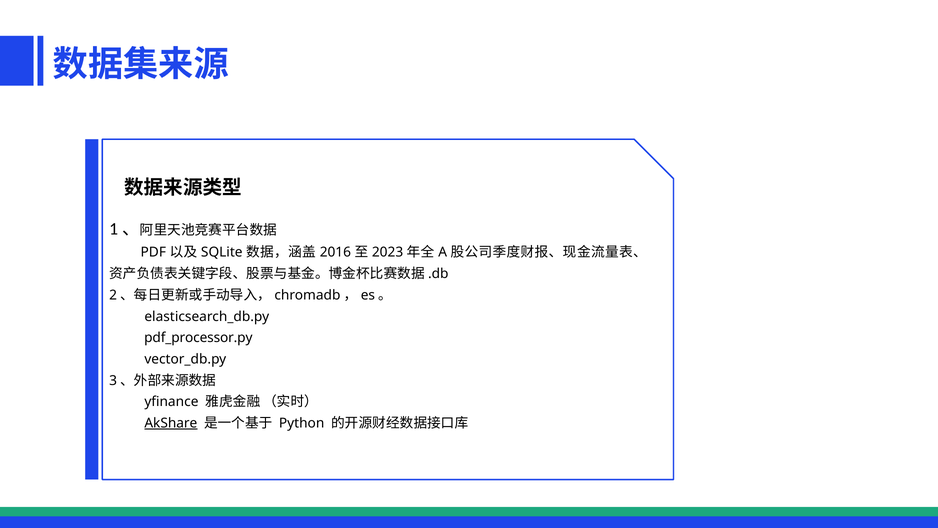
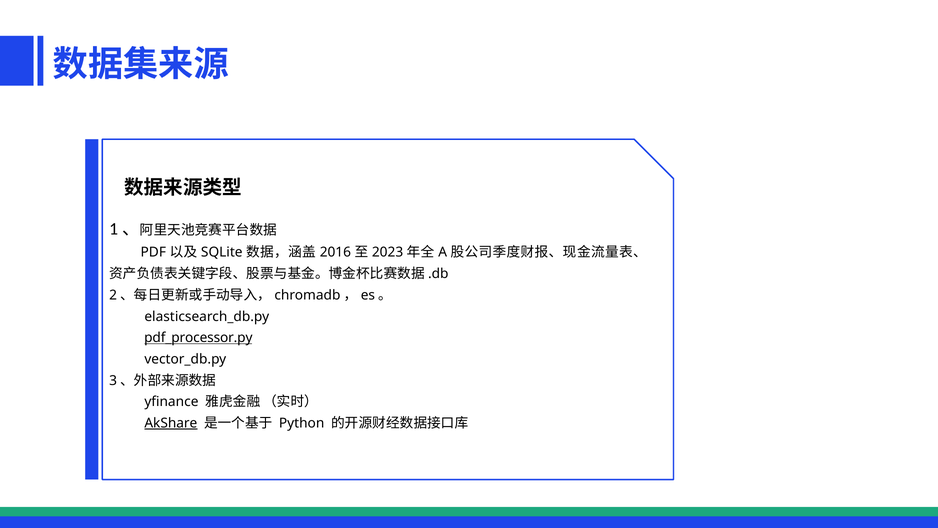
pdf_processor.py underline: none -> present
